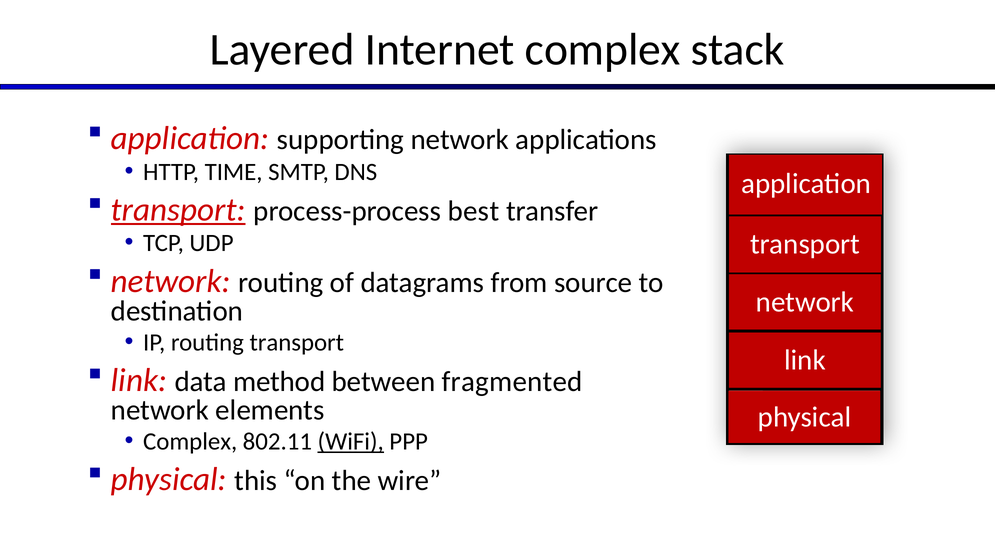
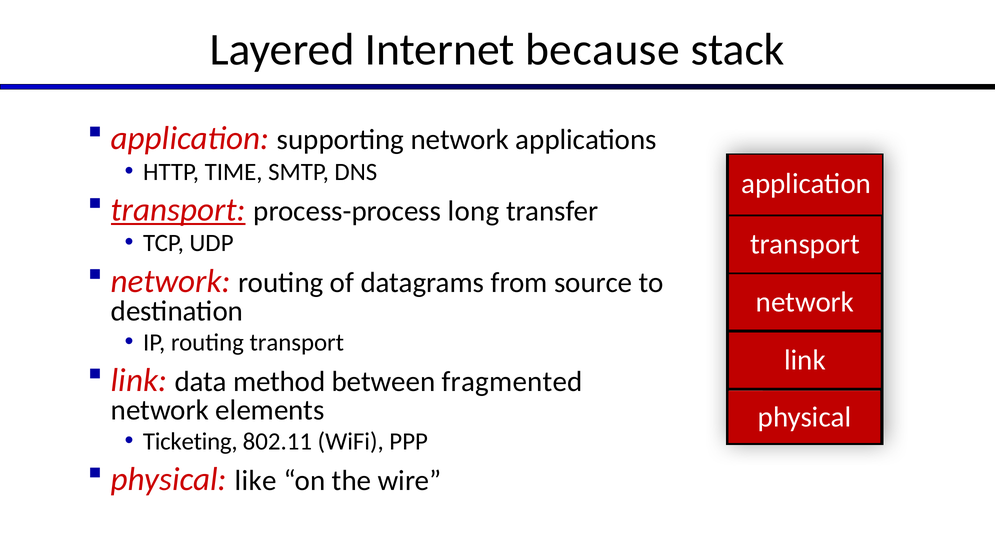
Internet complex: complex -> because
best: best -> long
Complex at (190, 441): Complex -> Ticketing
WiFi underline: present -> none
this: this -> like
